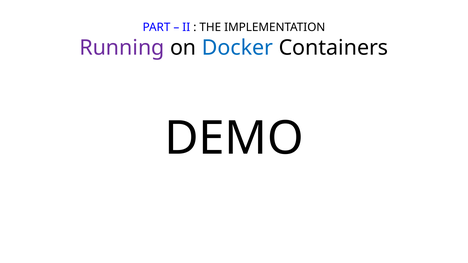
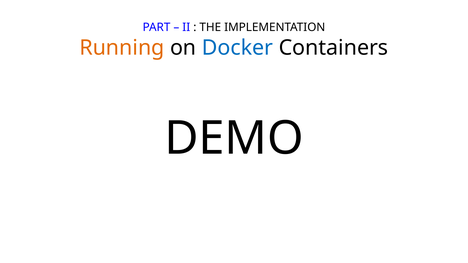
Running colour: purple -> orange
